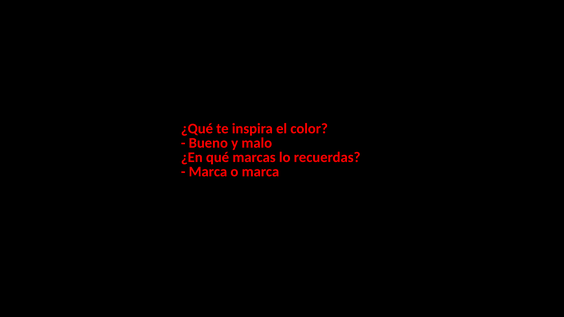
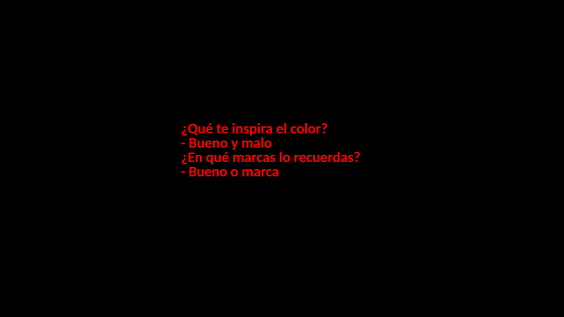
Marca at (208, 172): Marca -> Bueno
